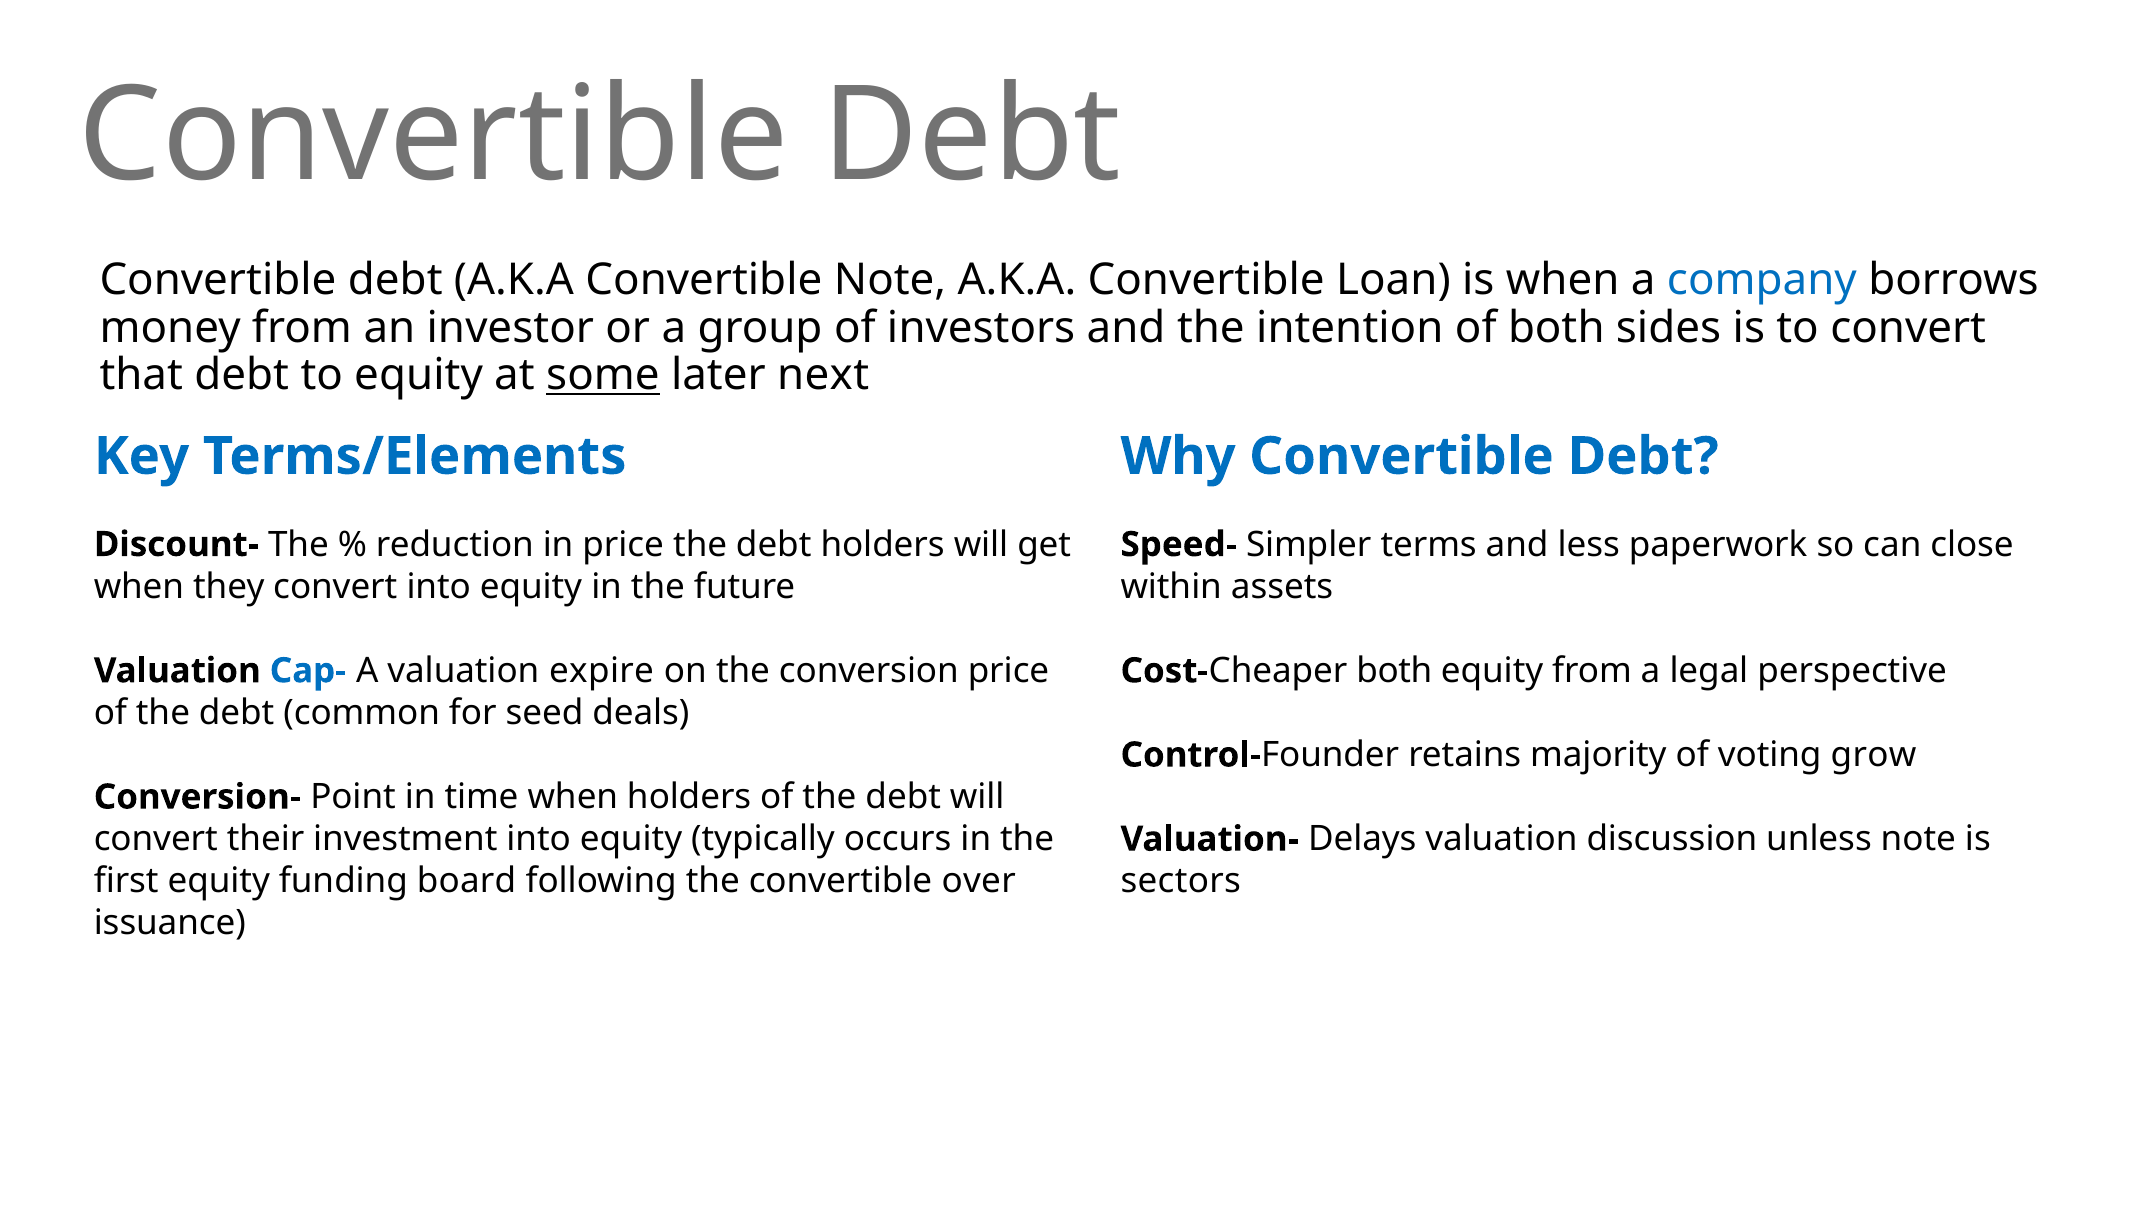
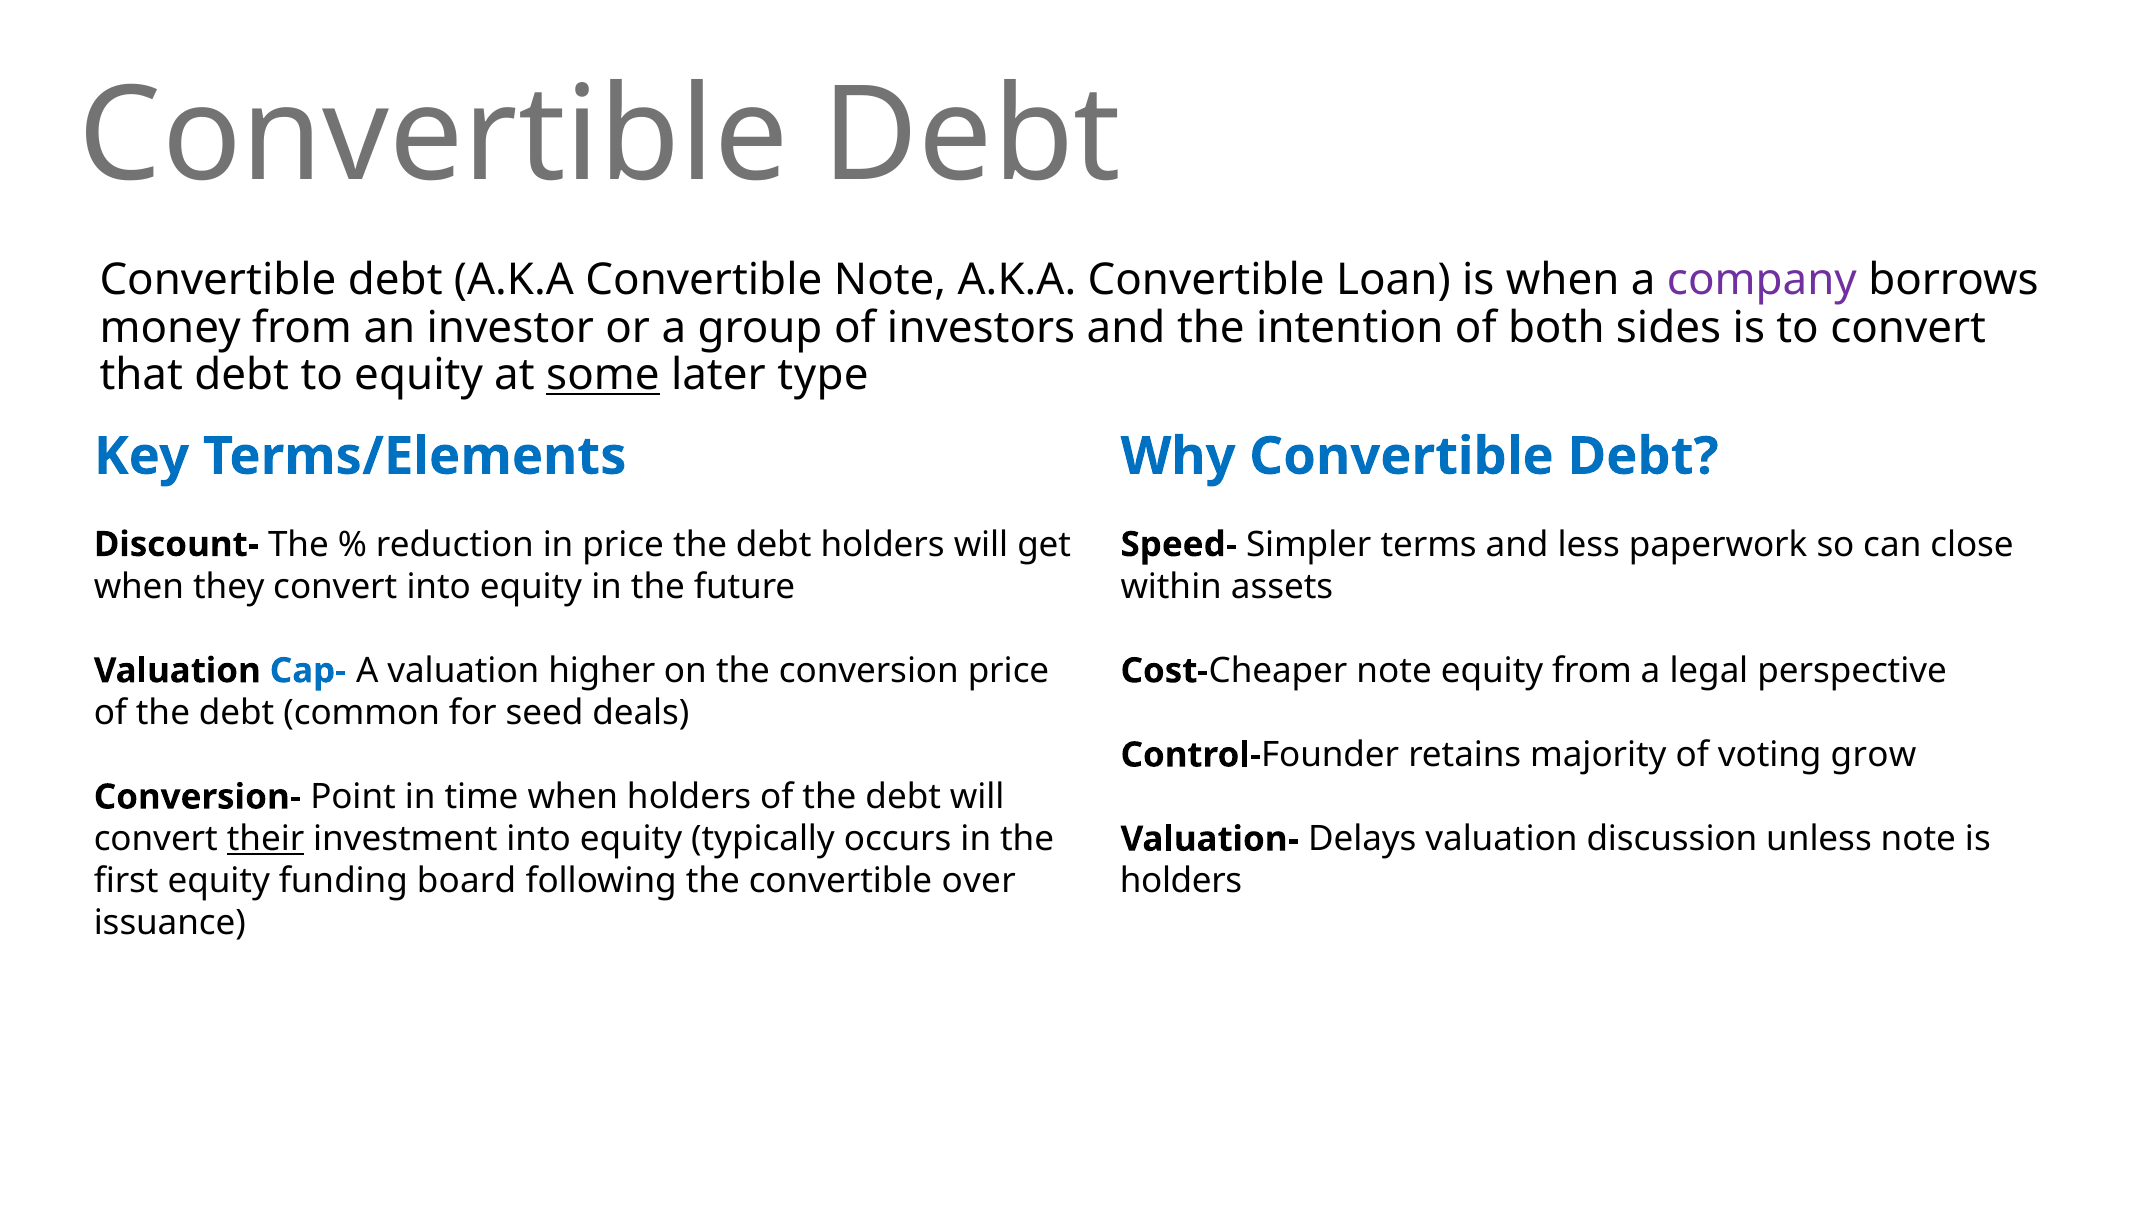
company colour: blue -> purple
next: next -> type
Cost-Cheaper both: both -> note
expire: expire -> higher
their underline: none -> present
sectors at (1181, 881): sectors -> holders
